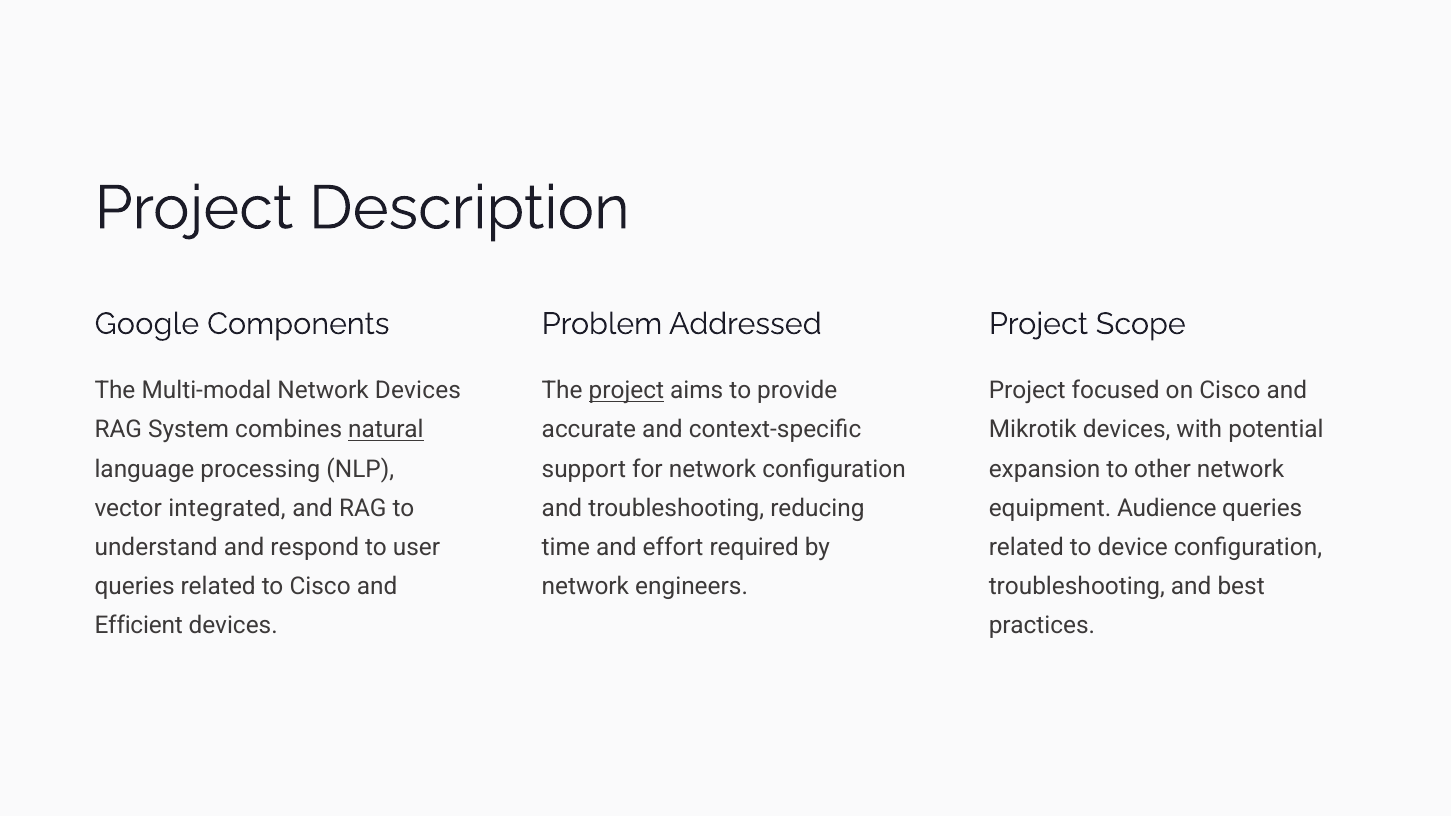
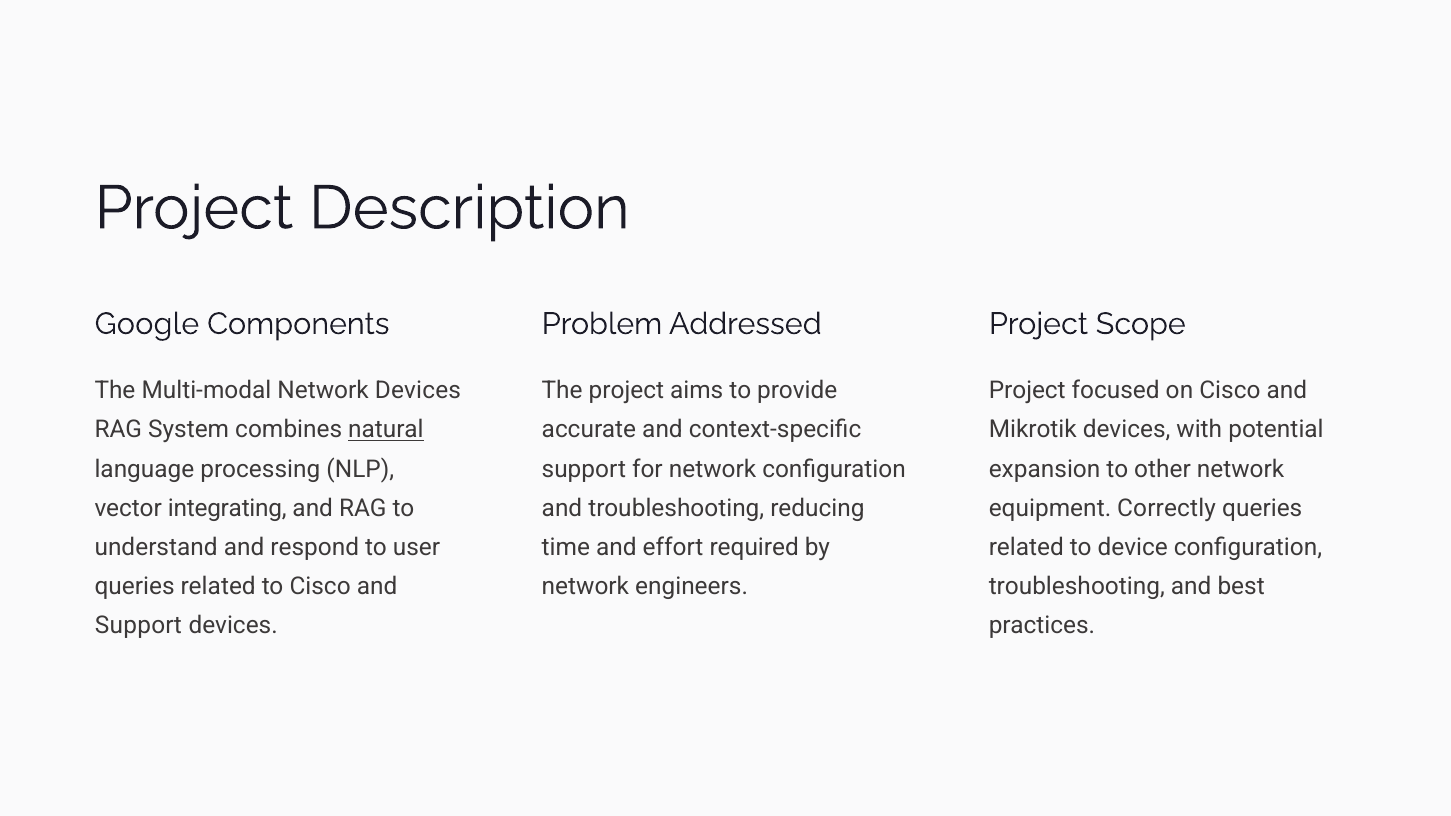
project at (626, 391) underline: present -> none
integrated: integrated -> integrating
Audience: Audience -> Correctly
Efficient at (139, 626): Efficient -> Support
